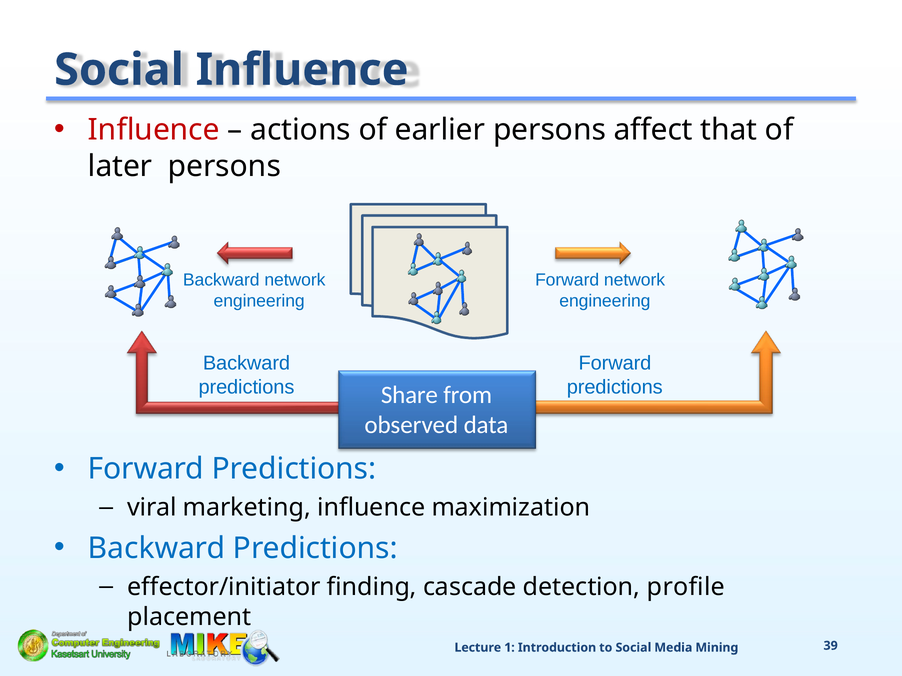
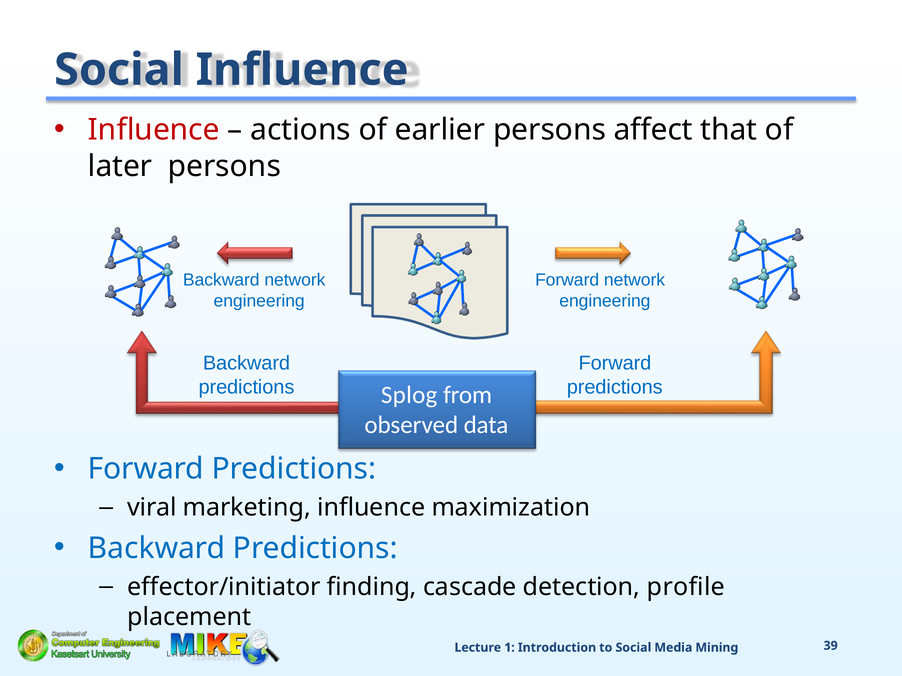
Share: Share -> Splog
